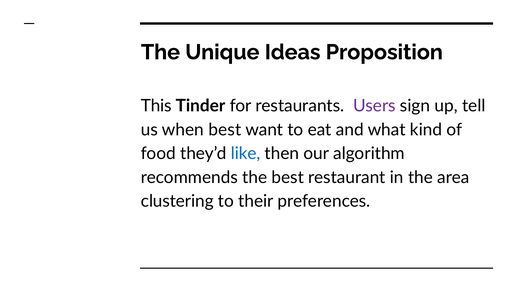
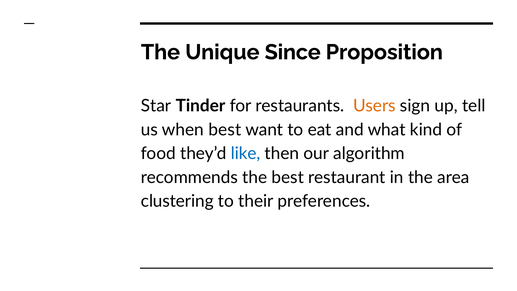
Ideas: Ideas -> Since
This: This -> Star
Users colour: purple -> orange
